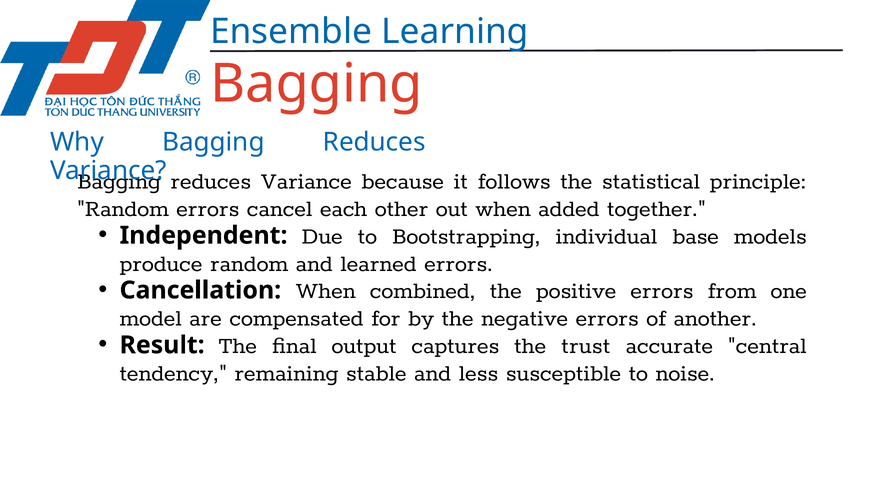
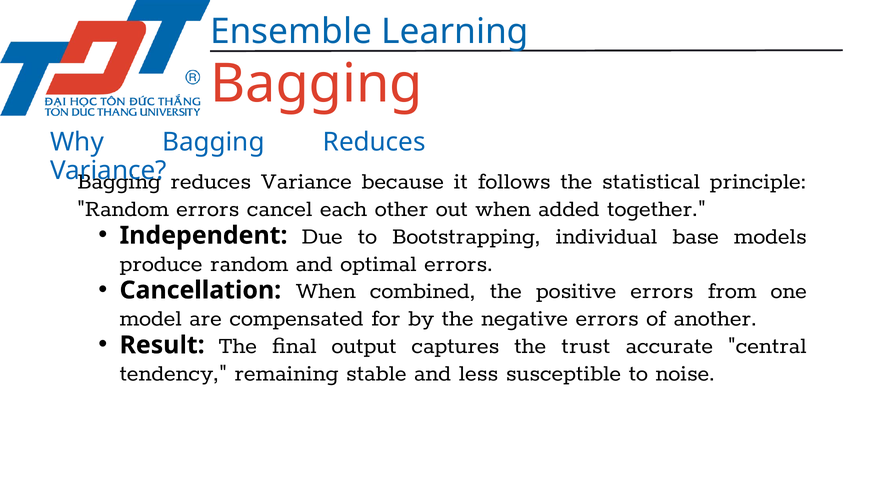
learned: learned -> optimal
